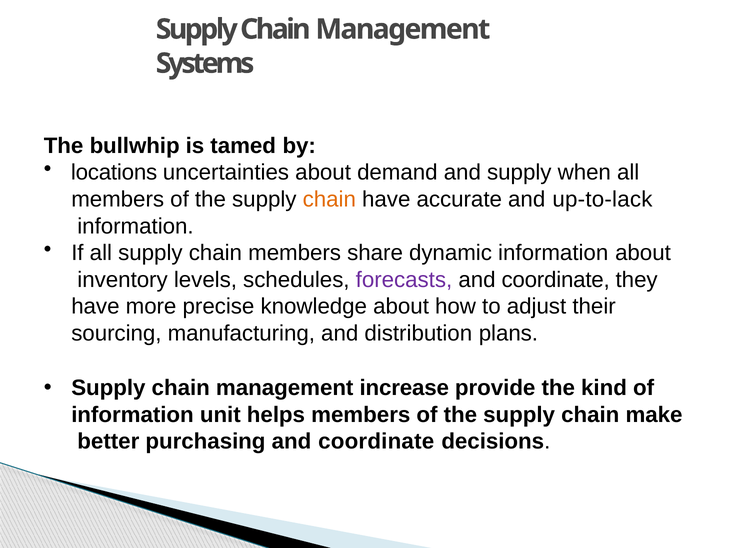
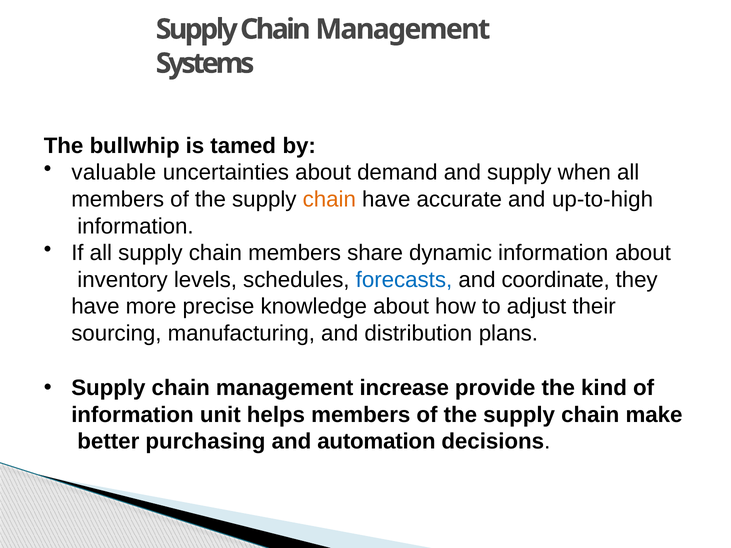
locations: locations -> valuable
up-to-lack: up-to-lack -> up-to-high
forecasts colour: purple -> blue
purchasing and coordinate: coordinate -> automation
